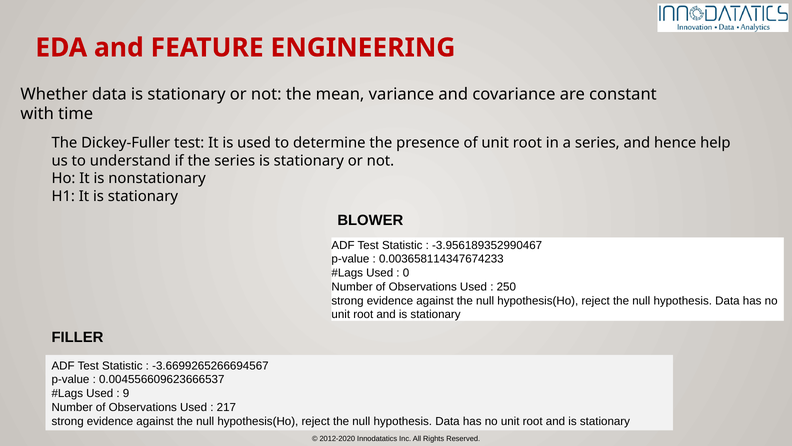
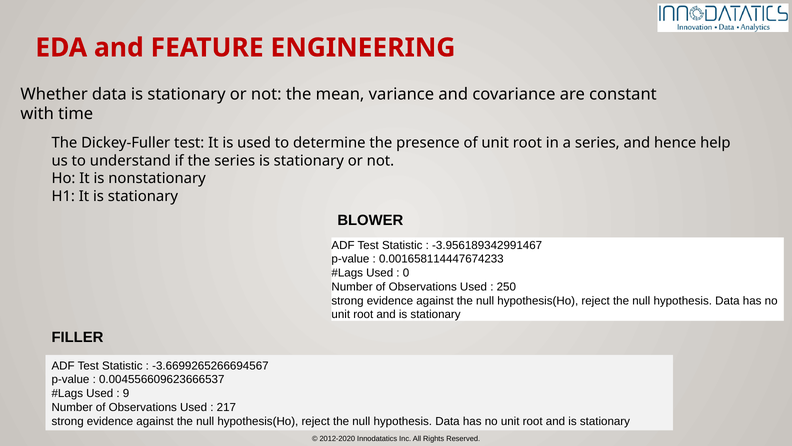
-3.956189352990467: -3.956189352990467 -> -3.956189342991467
0.003658114347674233: 0.003658114347674233 -> 0.001658114447674233
